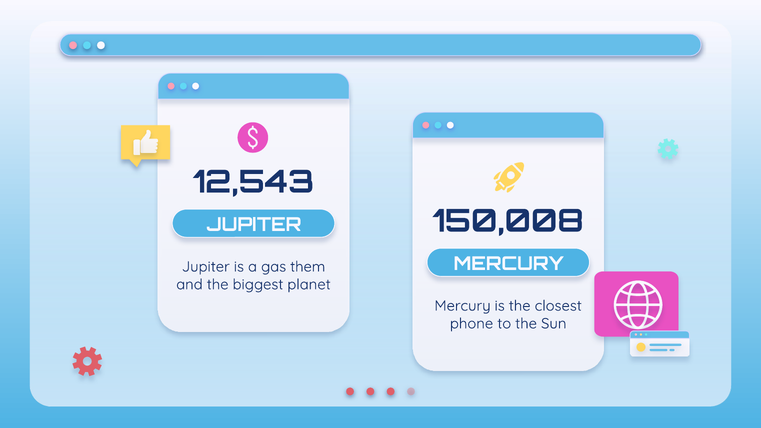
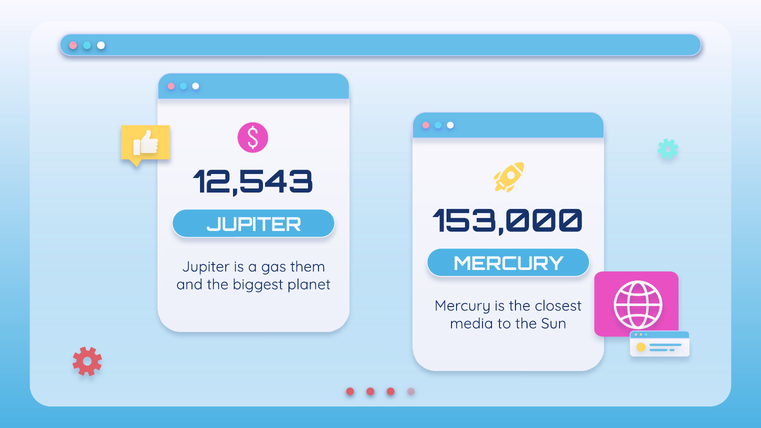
150,008: 150,008 -> 153,000
phone: phone -> media
